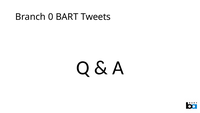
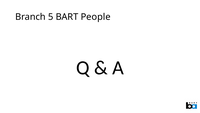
0: 0 -> 5
Tweets: Tweets -> People
